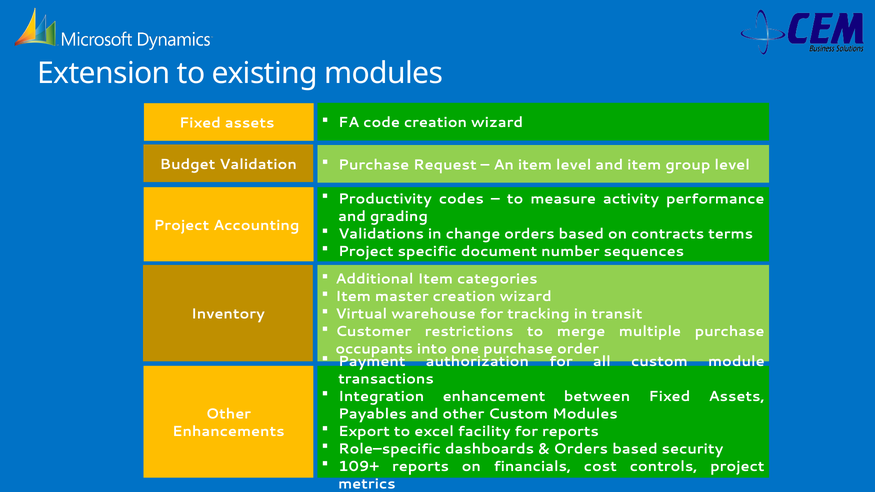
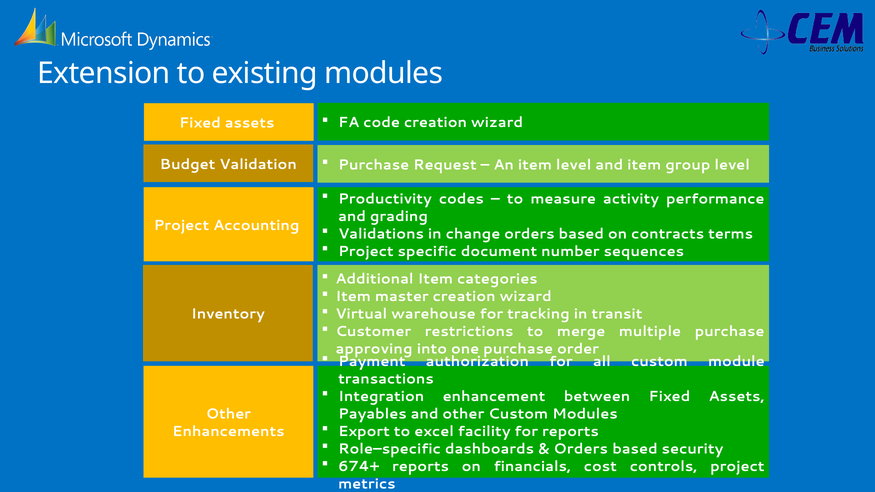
occupants: occupants -> approving
109+: 109+ -> 674+
